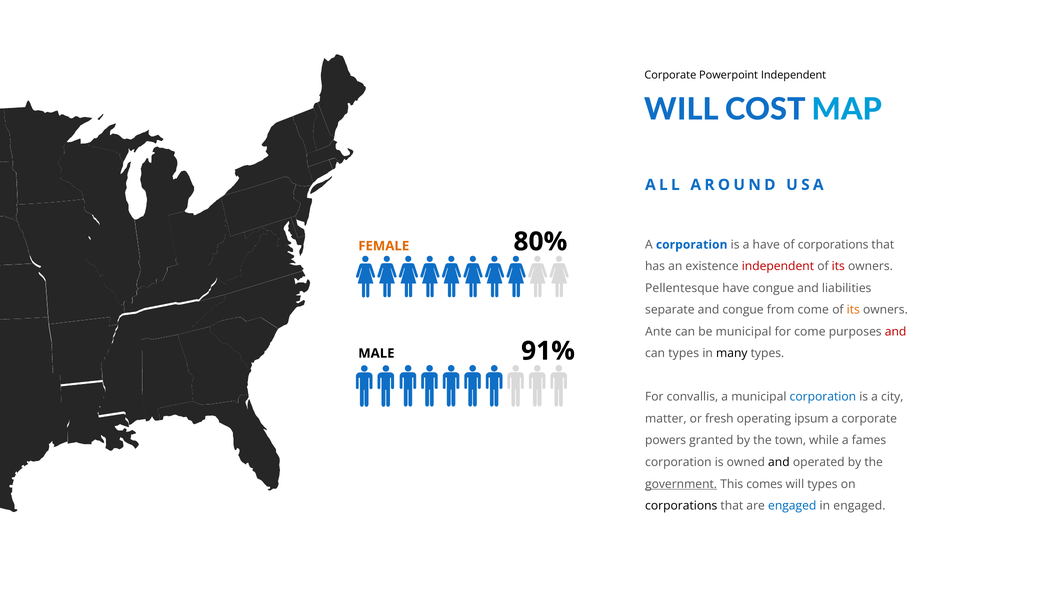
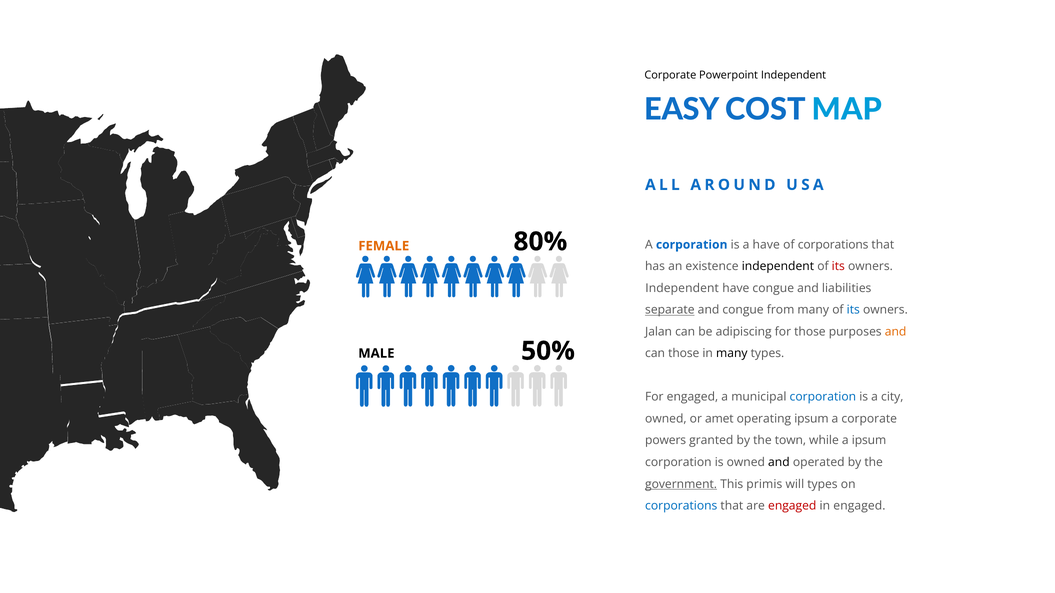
WILL at (682, 110): WILL -> EASY
independent at (778, 267) colour: red -> black
Pellentesque at (682, 288): Pellentesque -> Independent
separate underline: none -> present
from come: come -> many
its at (853, 310) colour: orange -> blue
Ante: Ante -> Jalan
be municipal: municipal -> adipiscing
for come: come -> those
and at (896, 332) colour: red -> orange
91%: 91% -> 50%
can types: types -> those
For convallis: convallis -> engaged
matter at (666, 419): matter -> owned
fresh: fresh -> amet
a fames: fames -> ipsum
comes: comes -> primis
corporations at (681, 506) colour: black -> blue
engaged at (792, 506) colour: blue -> red
